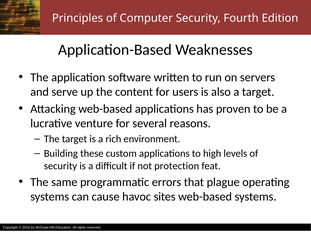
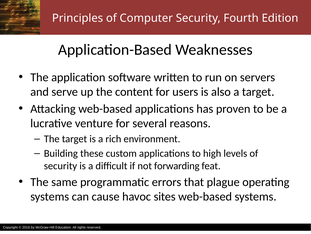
protection: protection -> forwarding
